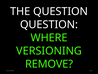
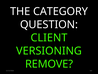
THE QUESTION: QUESTION -> CATEGORY
WHERE: WHERE -> CLIENT
